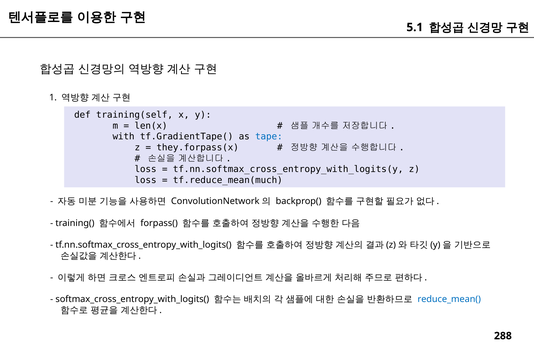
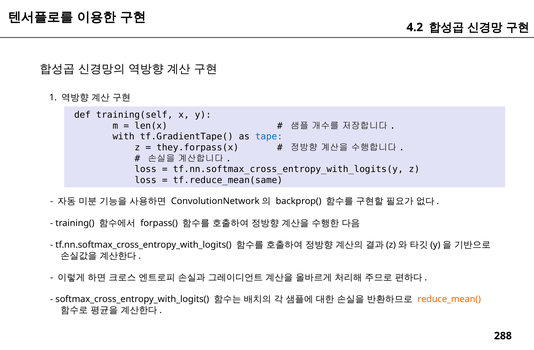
5.1: 5.1 -> 4.2
tf.reduce_mean(much: tf.reduce_mean(much -> tf.reduce_mean(same
reduce_mean( colour: blue -> orange
